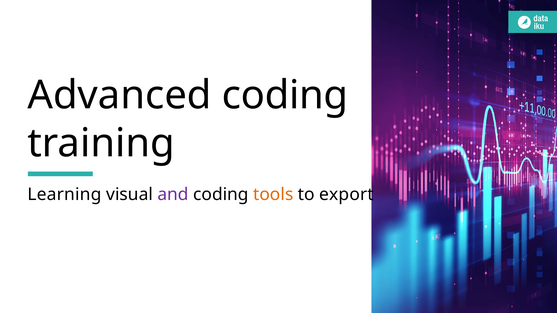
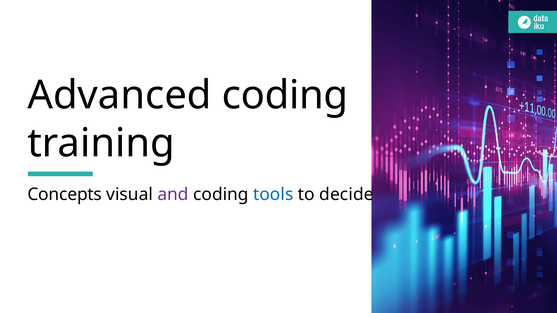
Learning: Learning -> Concepts
tools colour: orange -> blue
export: export -> decide
